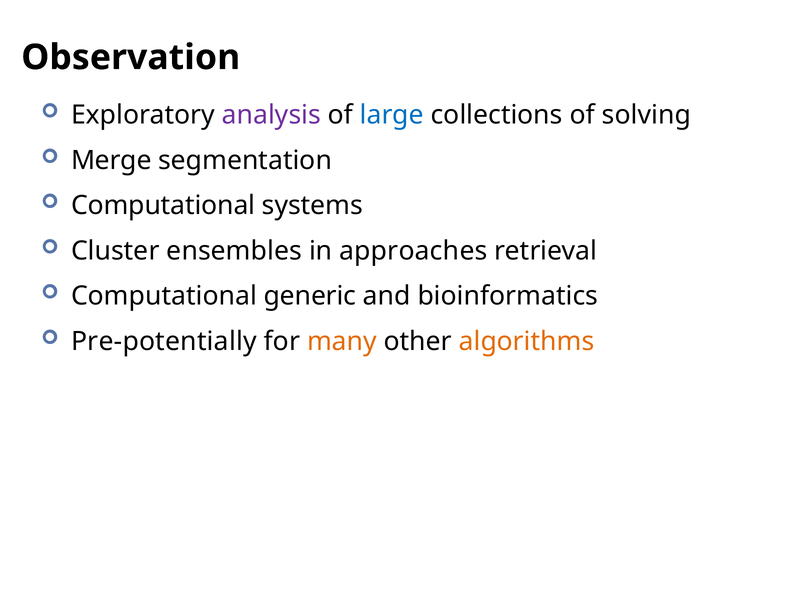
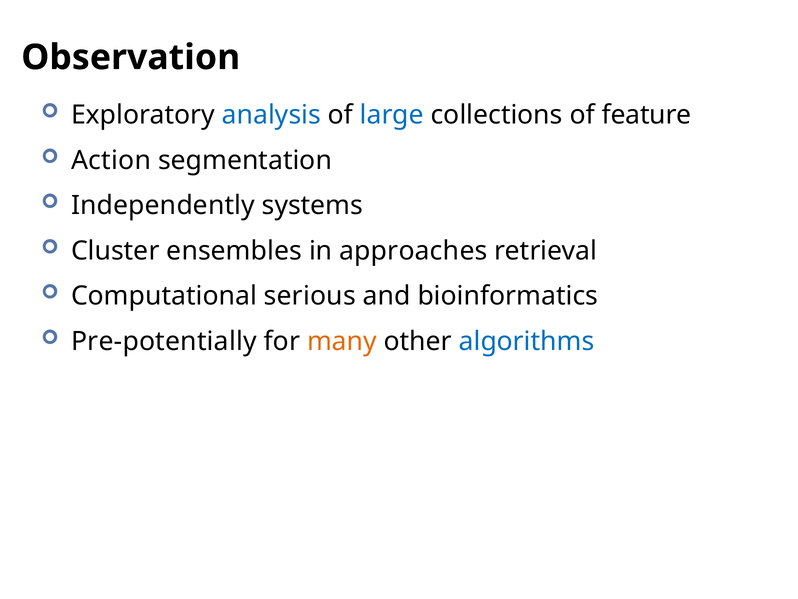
analysis colour: purple -> blue
solving: solving -> feature
Merge: Merge -> Action
Computational at (163, 205): Computational -> Independently
generic: generic -> serious
algorithms colour: orange -> blue
